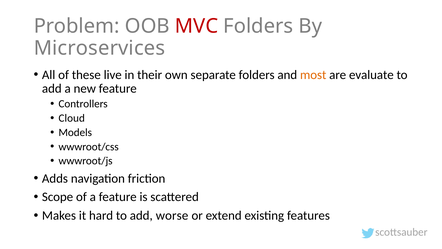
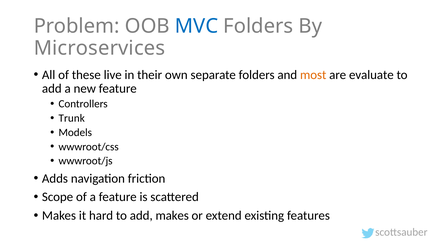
MVC colour: red -> blue
Cloud: Cloud -> Trunk
add worse: worse -> makes
